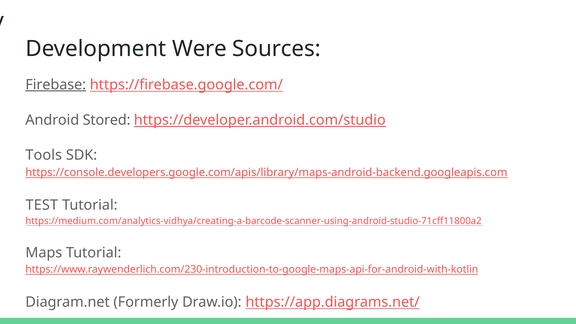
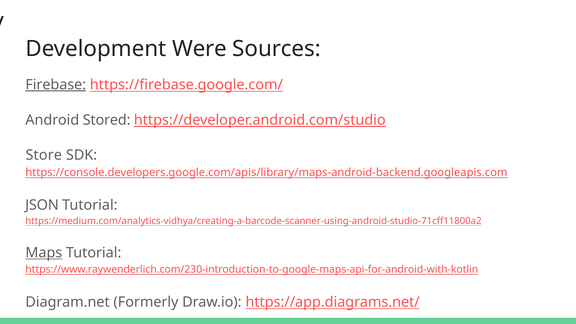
Tools: Tools -> Store
TEST: TEST -> JSON
Maps underline: none -> present
